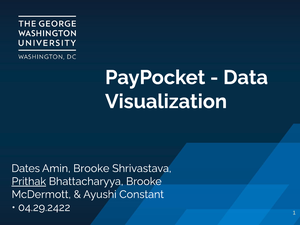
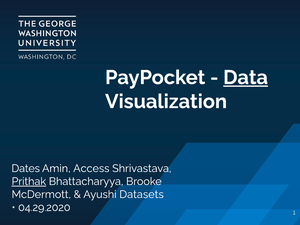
Data underline: none -> present
Amin Brooke: Brooke -> Access
Constant: Constant -> Datasets
04.29.2422: 04.29.2422 -> 04.29.2020
